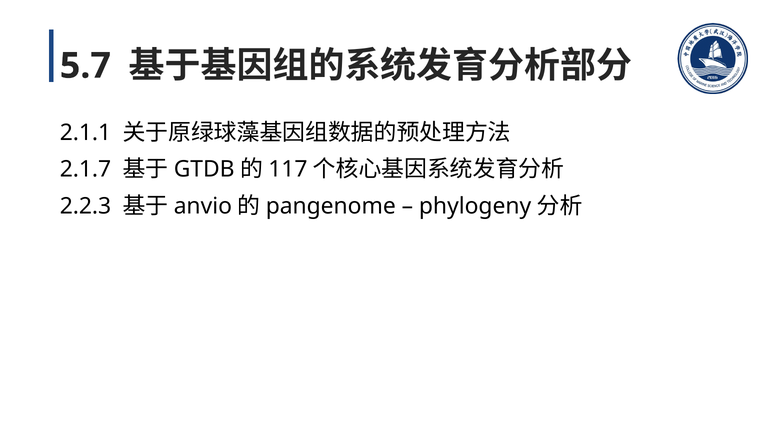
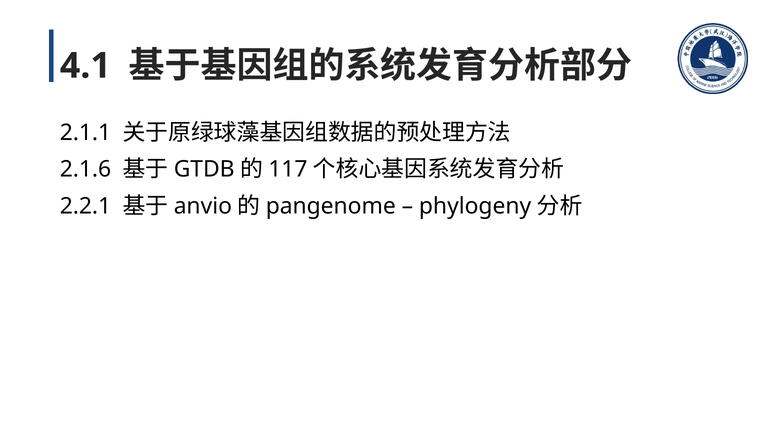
5.7: 5.7 -> 4.1
2.1.7: 2.1.7 -> 2.1.6
2.2.3: 2.2.3 -> 2.2.1
